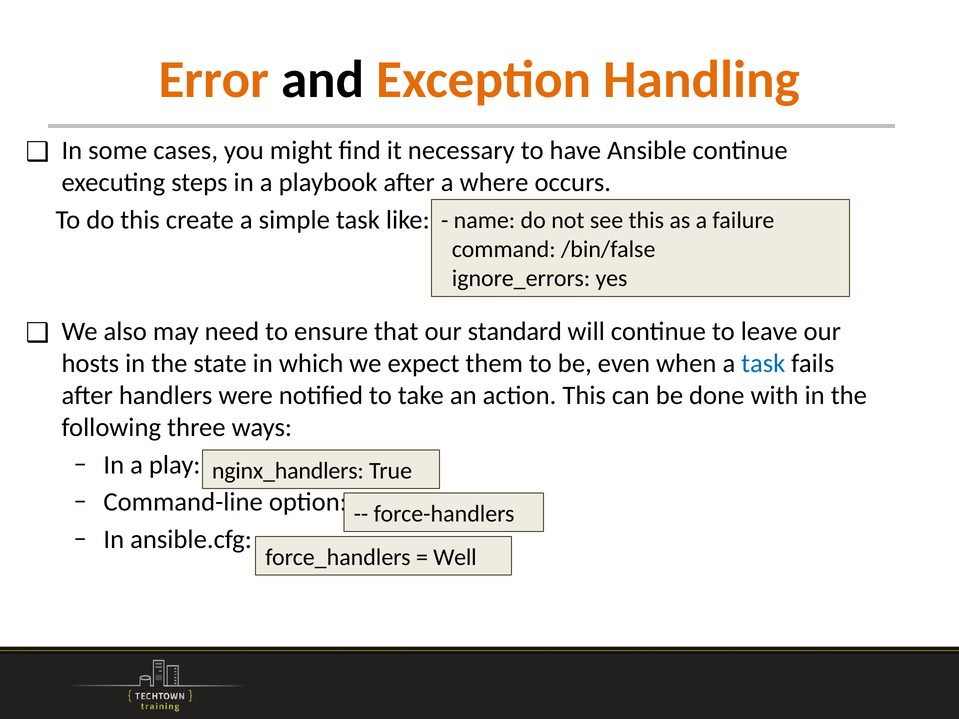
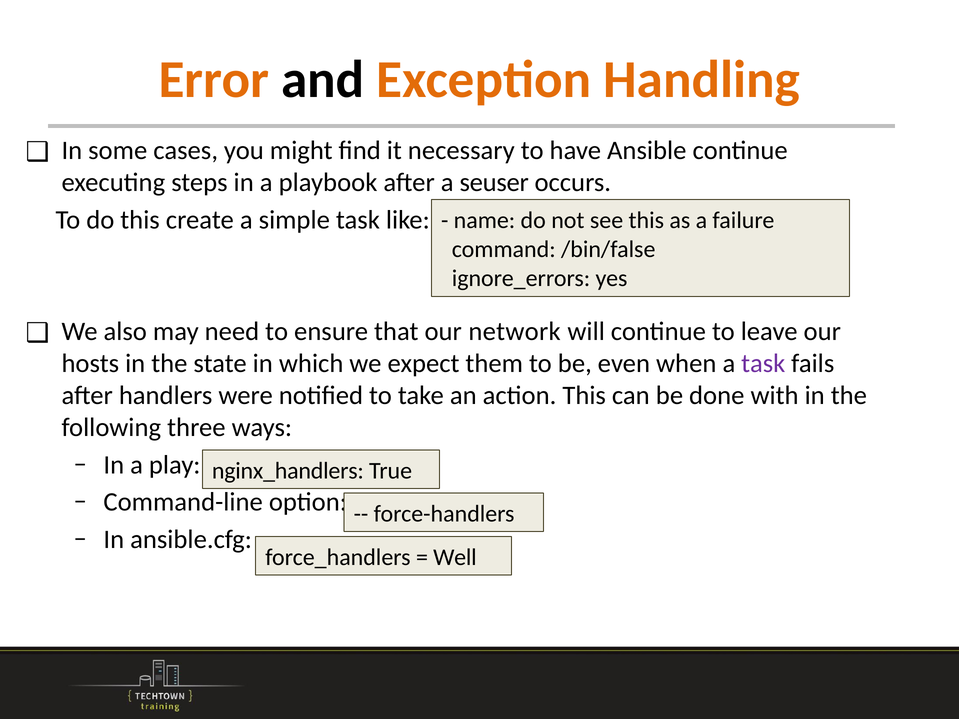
where: where -> seuser
standard: standard -> network
task at (763, 364) colour: blue -> purple
